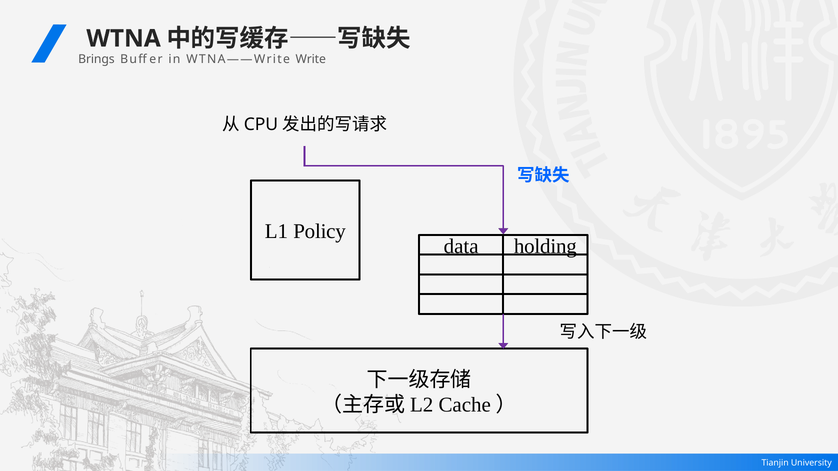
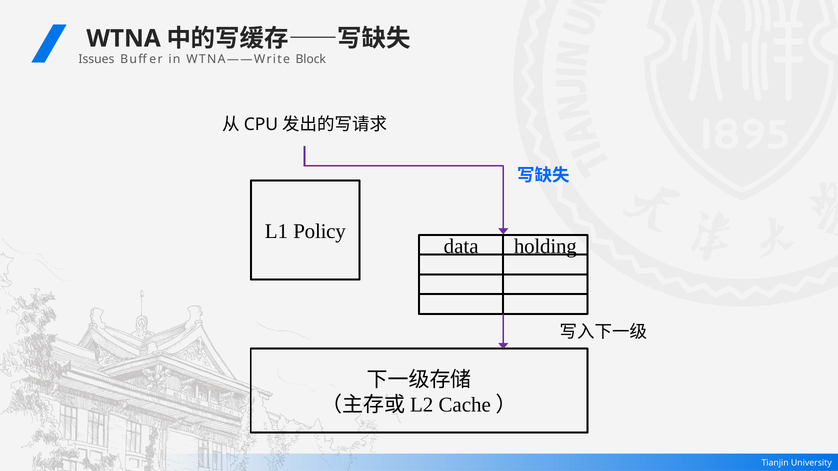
Brings: Brings -> Issues
Write: Write -> Block
